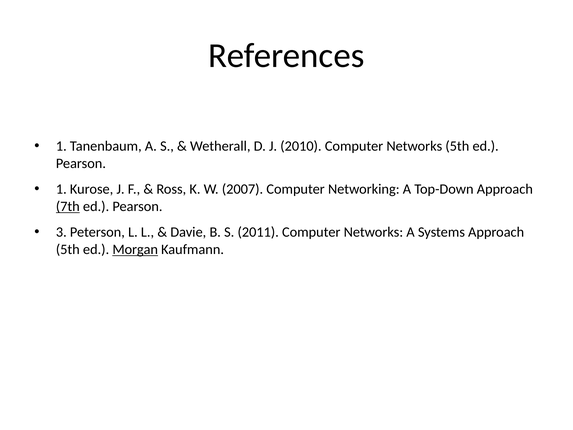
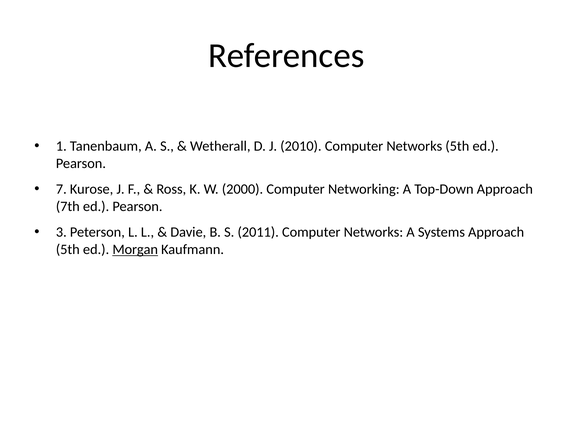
1 at (61, 189): 1 -> 7
2007: 2007 -> 2000
7th underline: present -> none
